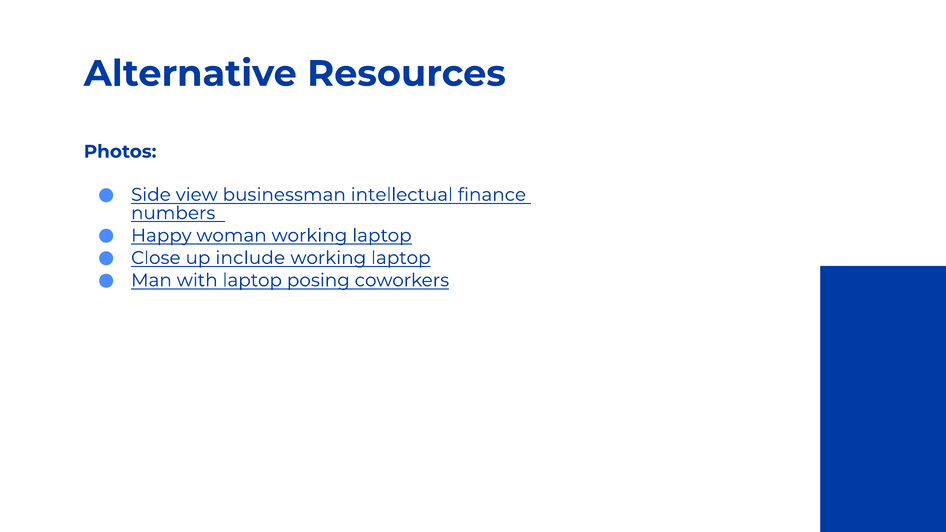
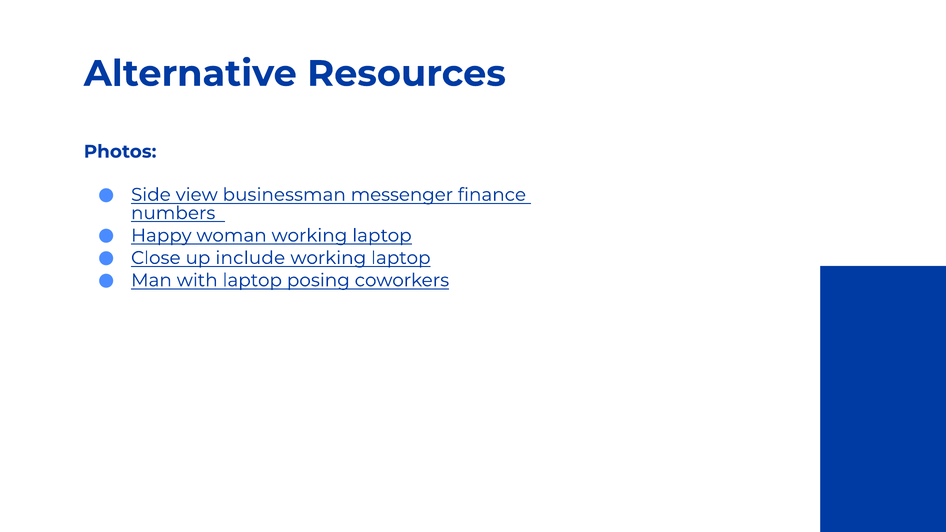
intellectual: intellectual -> messenger
